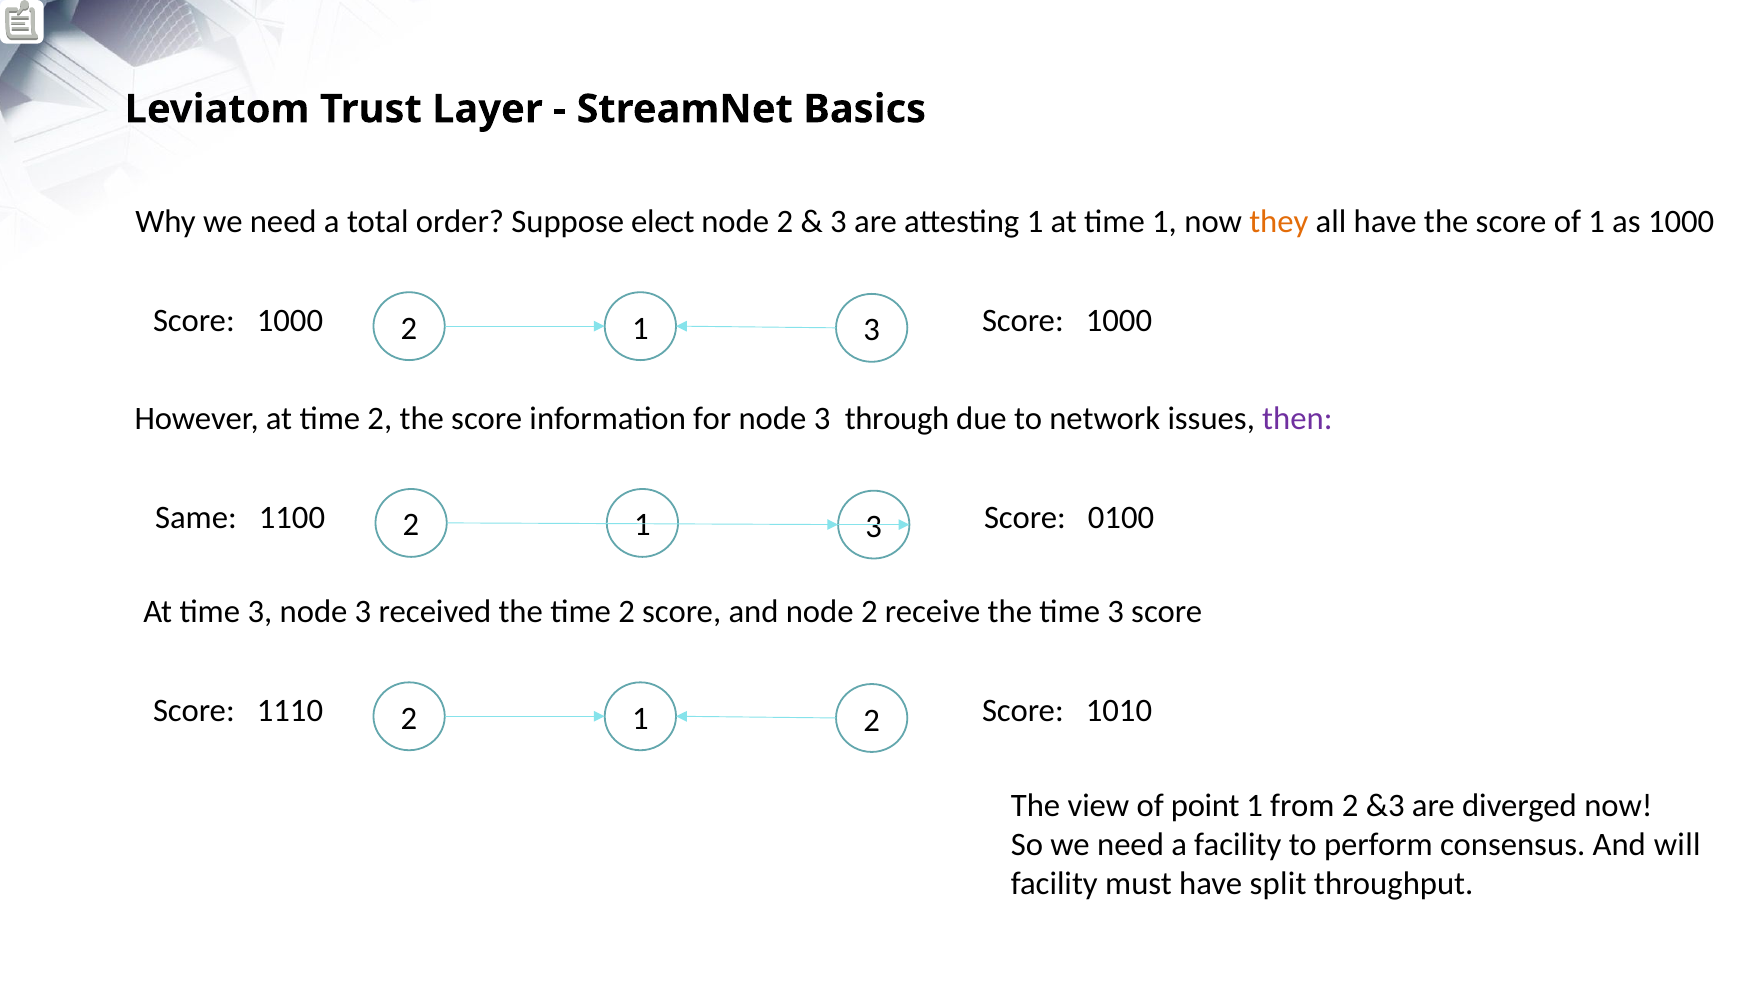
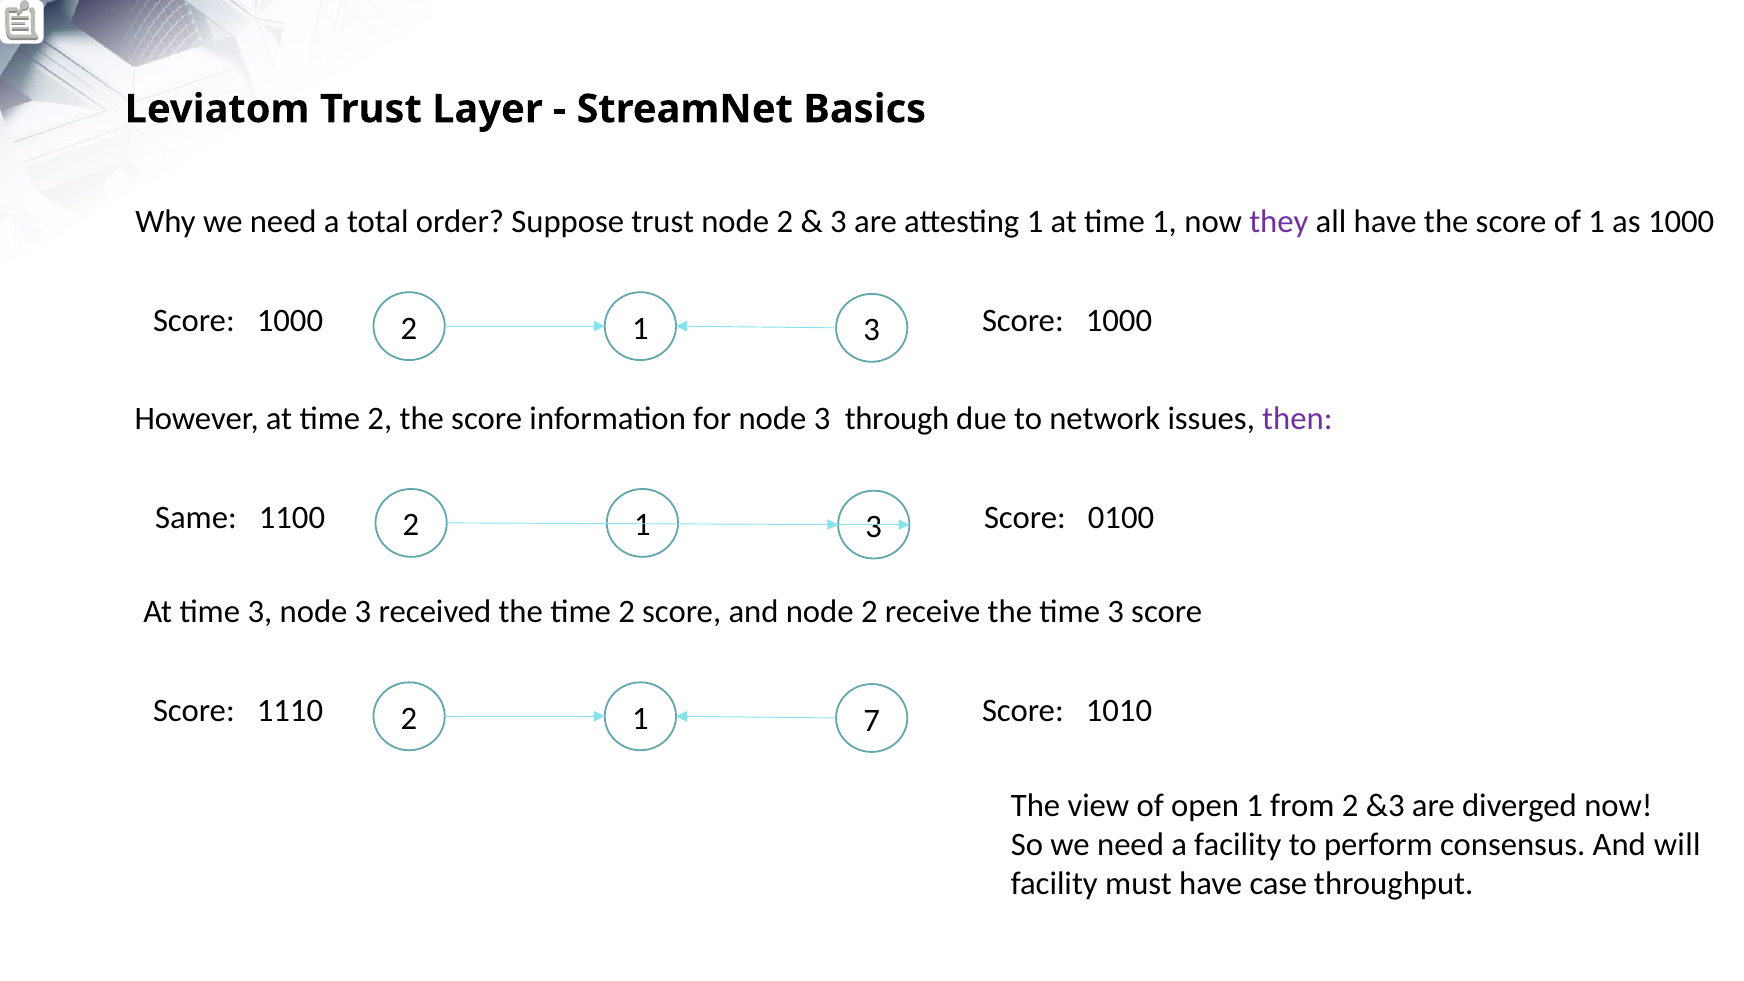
Suppose elect: elect -> trust
they colour: orange -> purple
2 2: 2 -> 7
point: point -> open
split: split -> case
